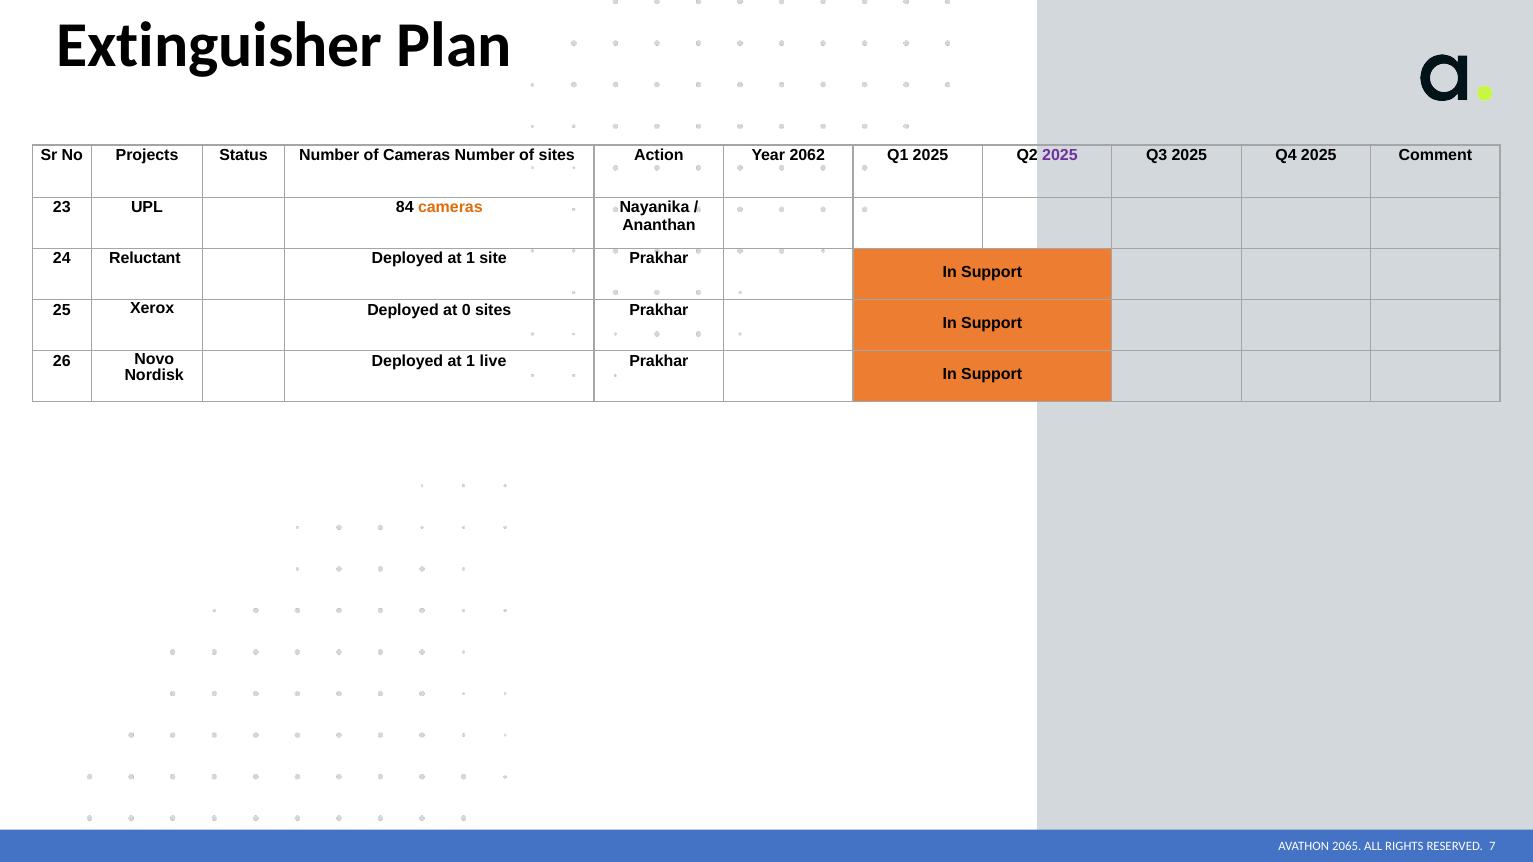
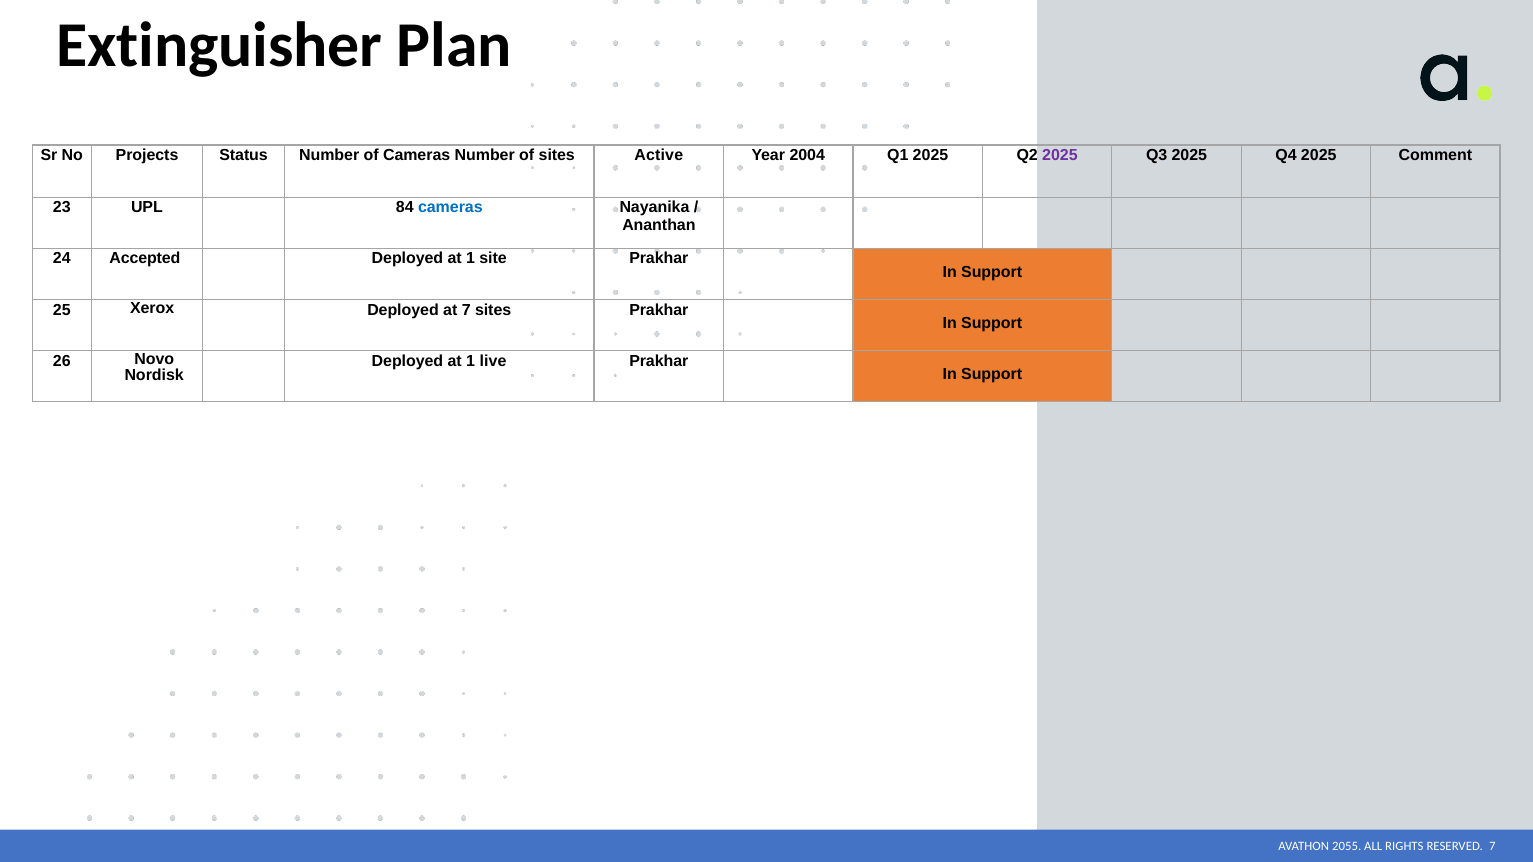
Action: Action -> Active
2062: 2062 -> 2004
cameras at (450, 208) colour: orange -> blue
Reluctant: Reluctant -> Accepted
at 0: 0 -> 7
2065: 2065 -> 2055
